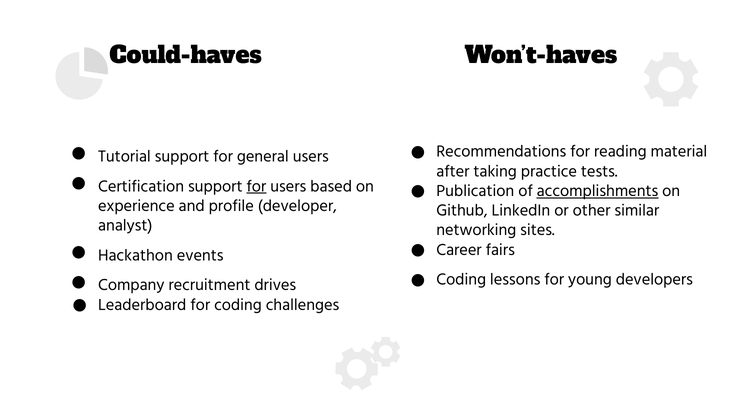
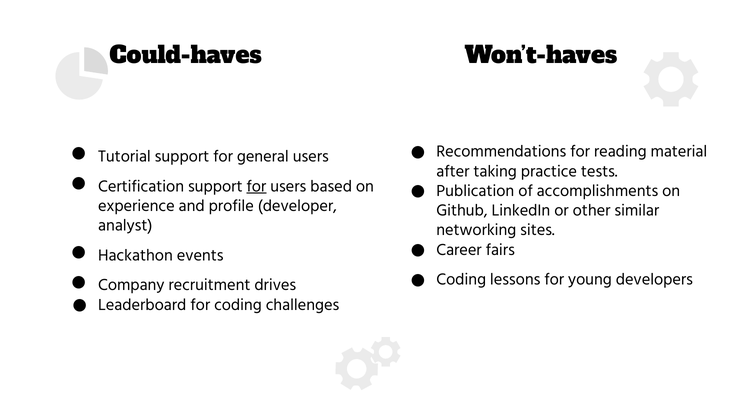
accomplishments underline: present -> none
